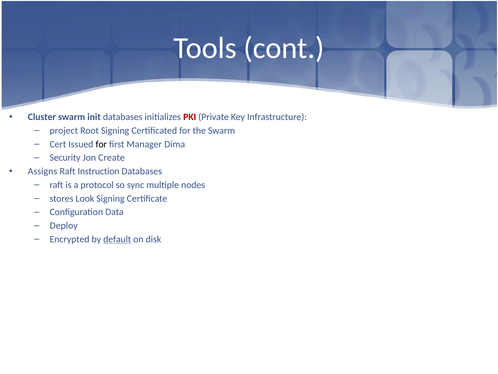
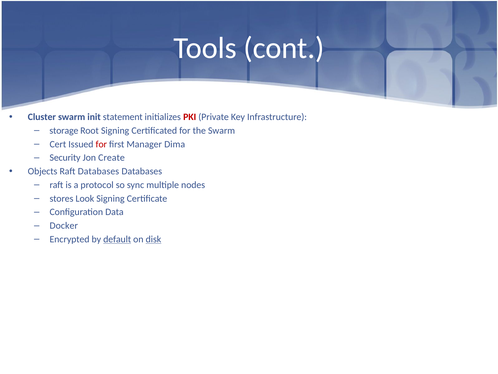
init databases: databases -> statement
project: project -> storage
for at (101, 144) colour: black -> red
Assigns: Assigns -> Objects
Raft Instruction: Instruction -> Databases
Deploy: Deploy -> Docker
disk underline: none -> present
